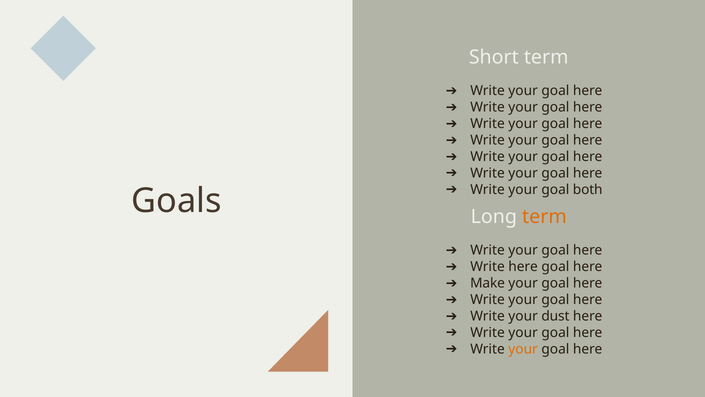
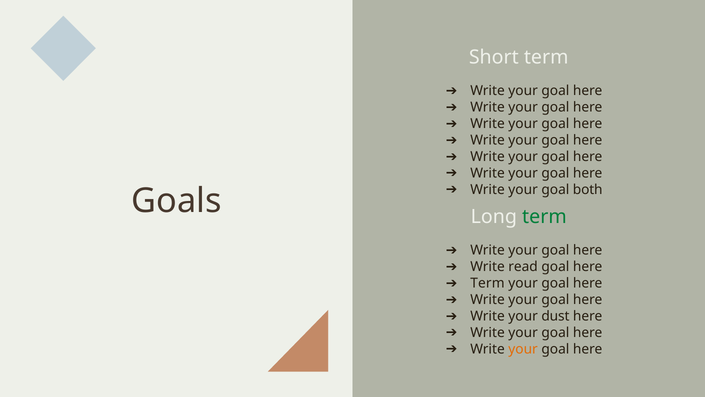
term at (544, 216) colour: orange -> green
Write here: here -> read
Make at (488, 283): Make -> Term
